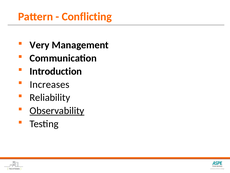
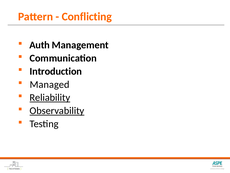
Very: Very -> Auth
Increases: Increases -> Managed
Reliability underline: none -> present
